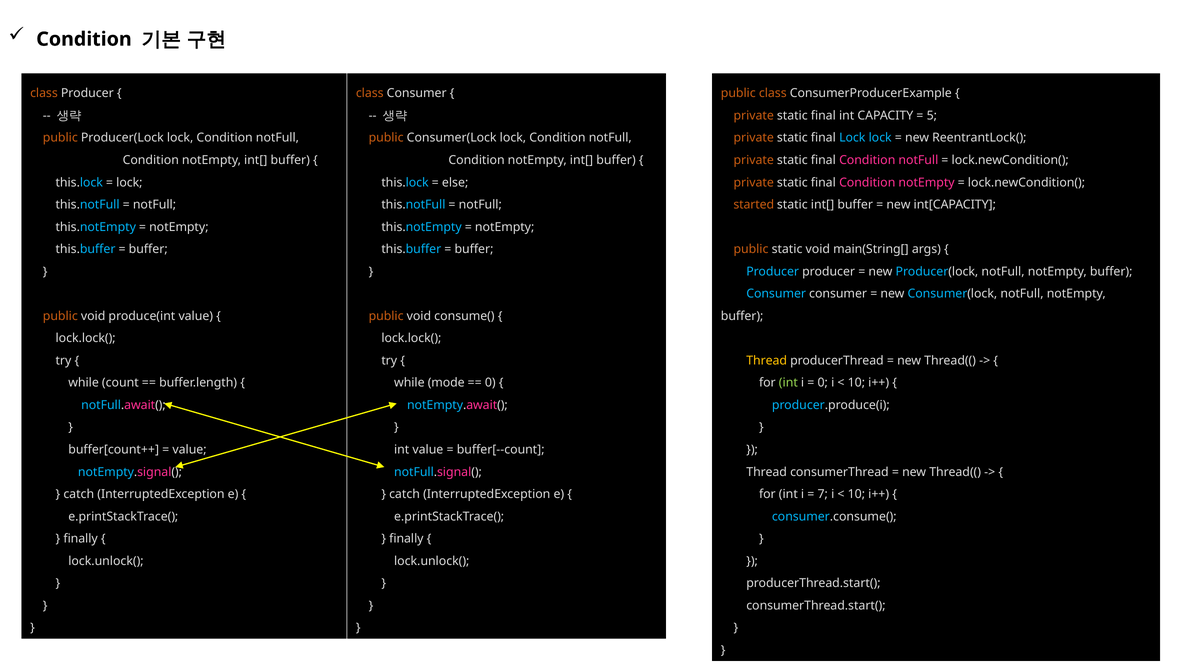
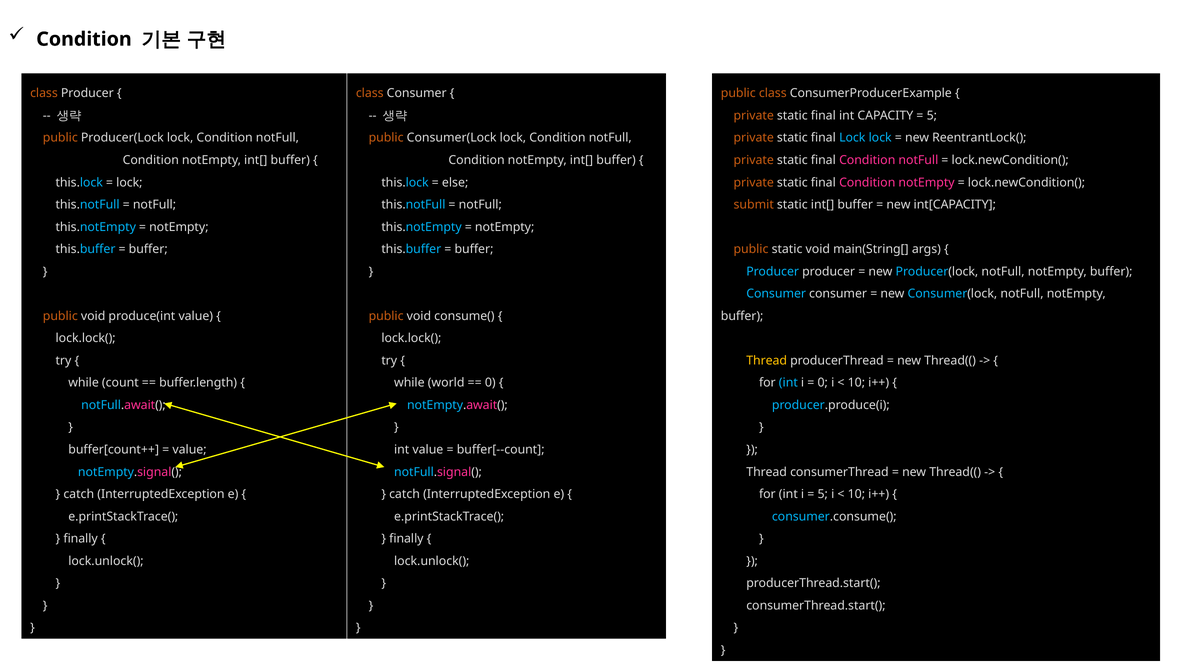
started: started -> submit
mode: mode -> world
int at (788, 383) colour: light green -> light blue
7 at (823, 494): 7 -> 5
